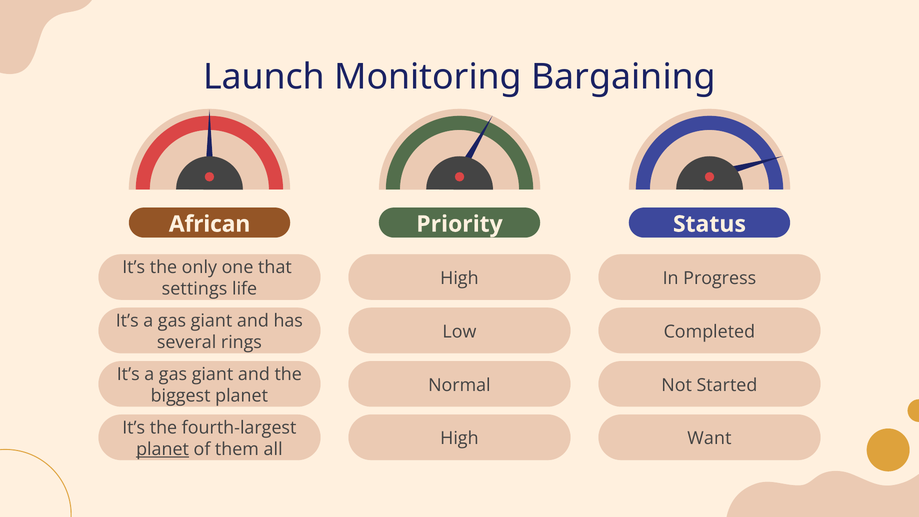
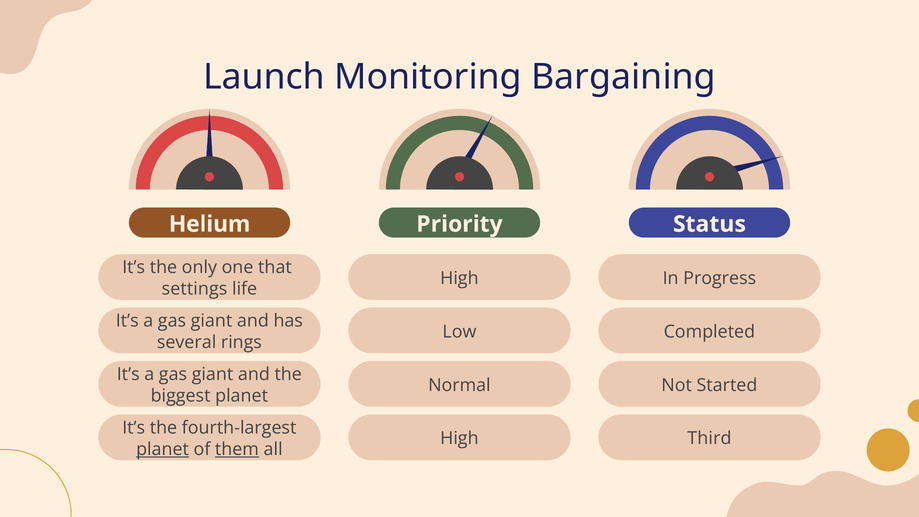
African: African -> Helium
Want: Want -> Third
them underline: none -> present
